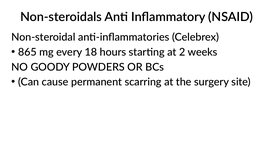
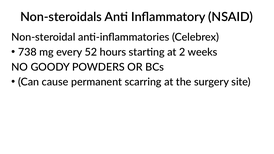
865: 865 -> 738
18: 18 -> 52
